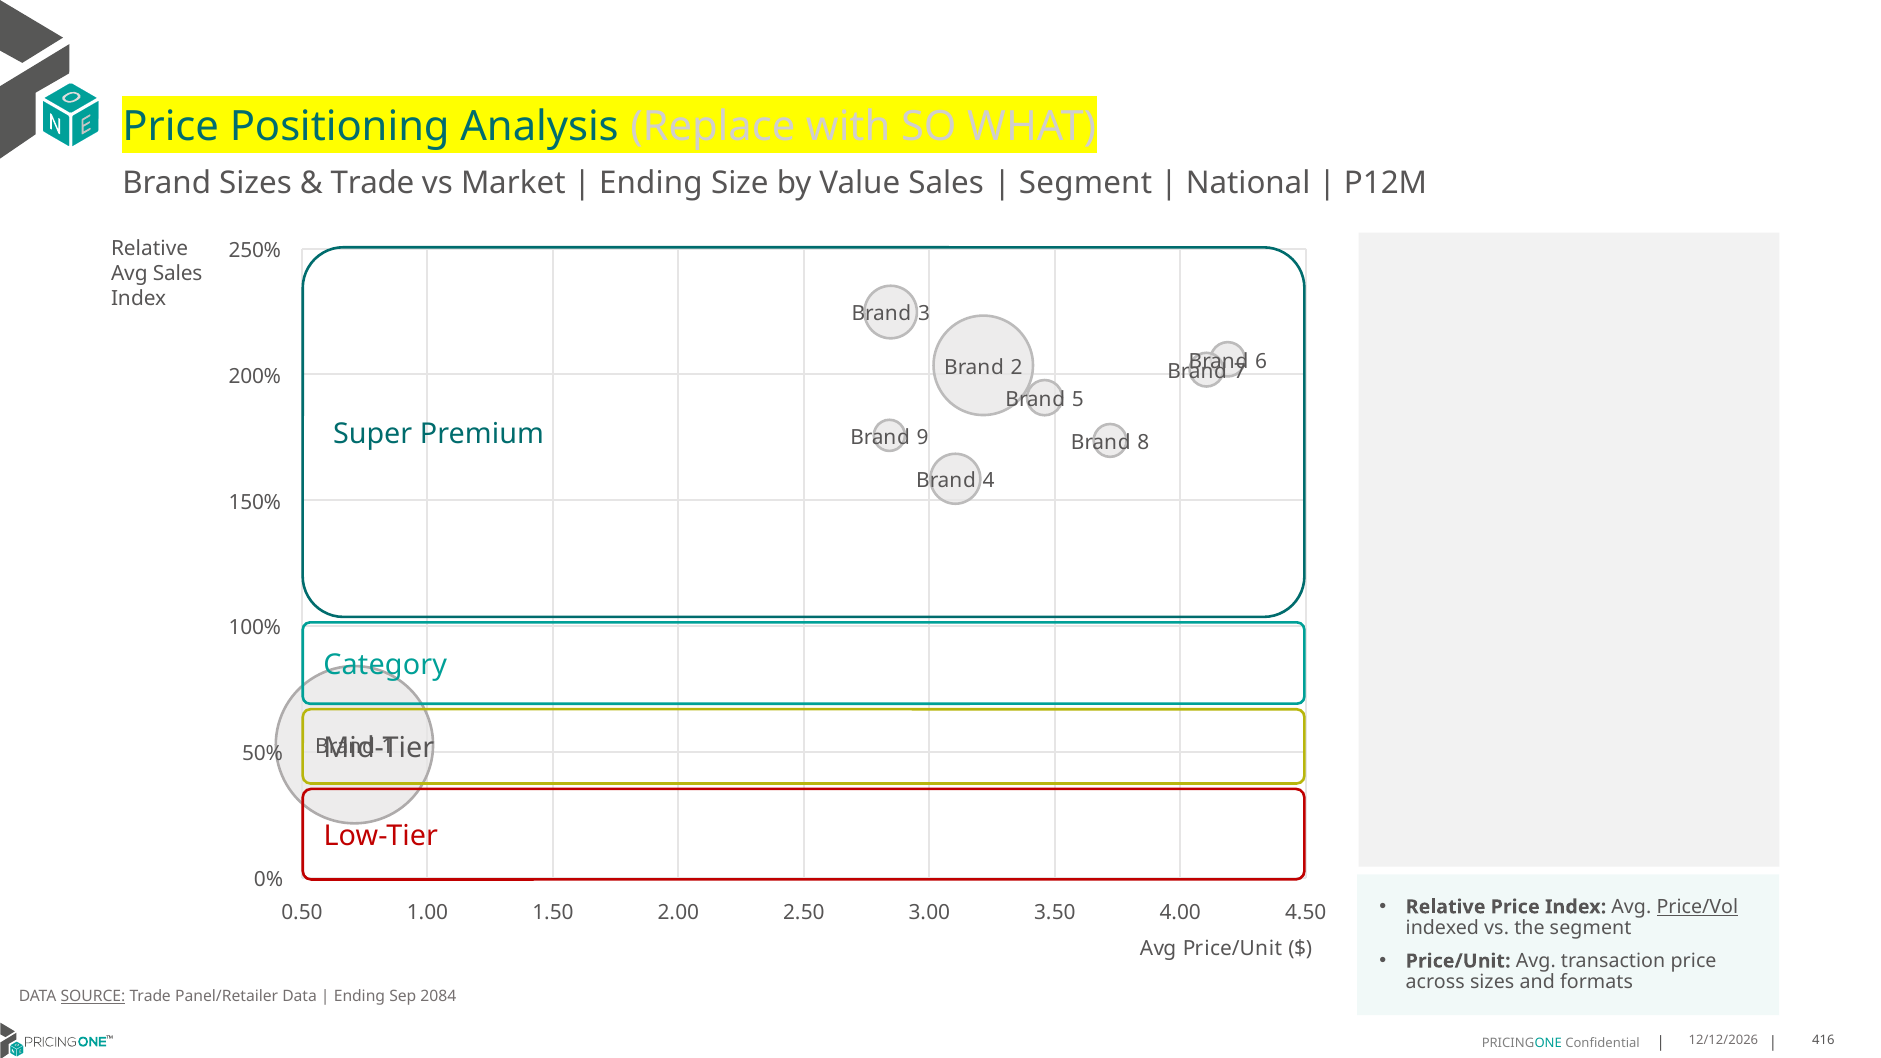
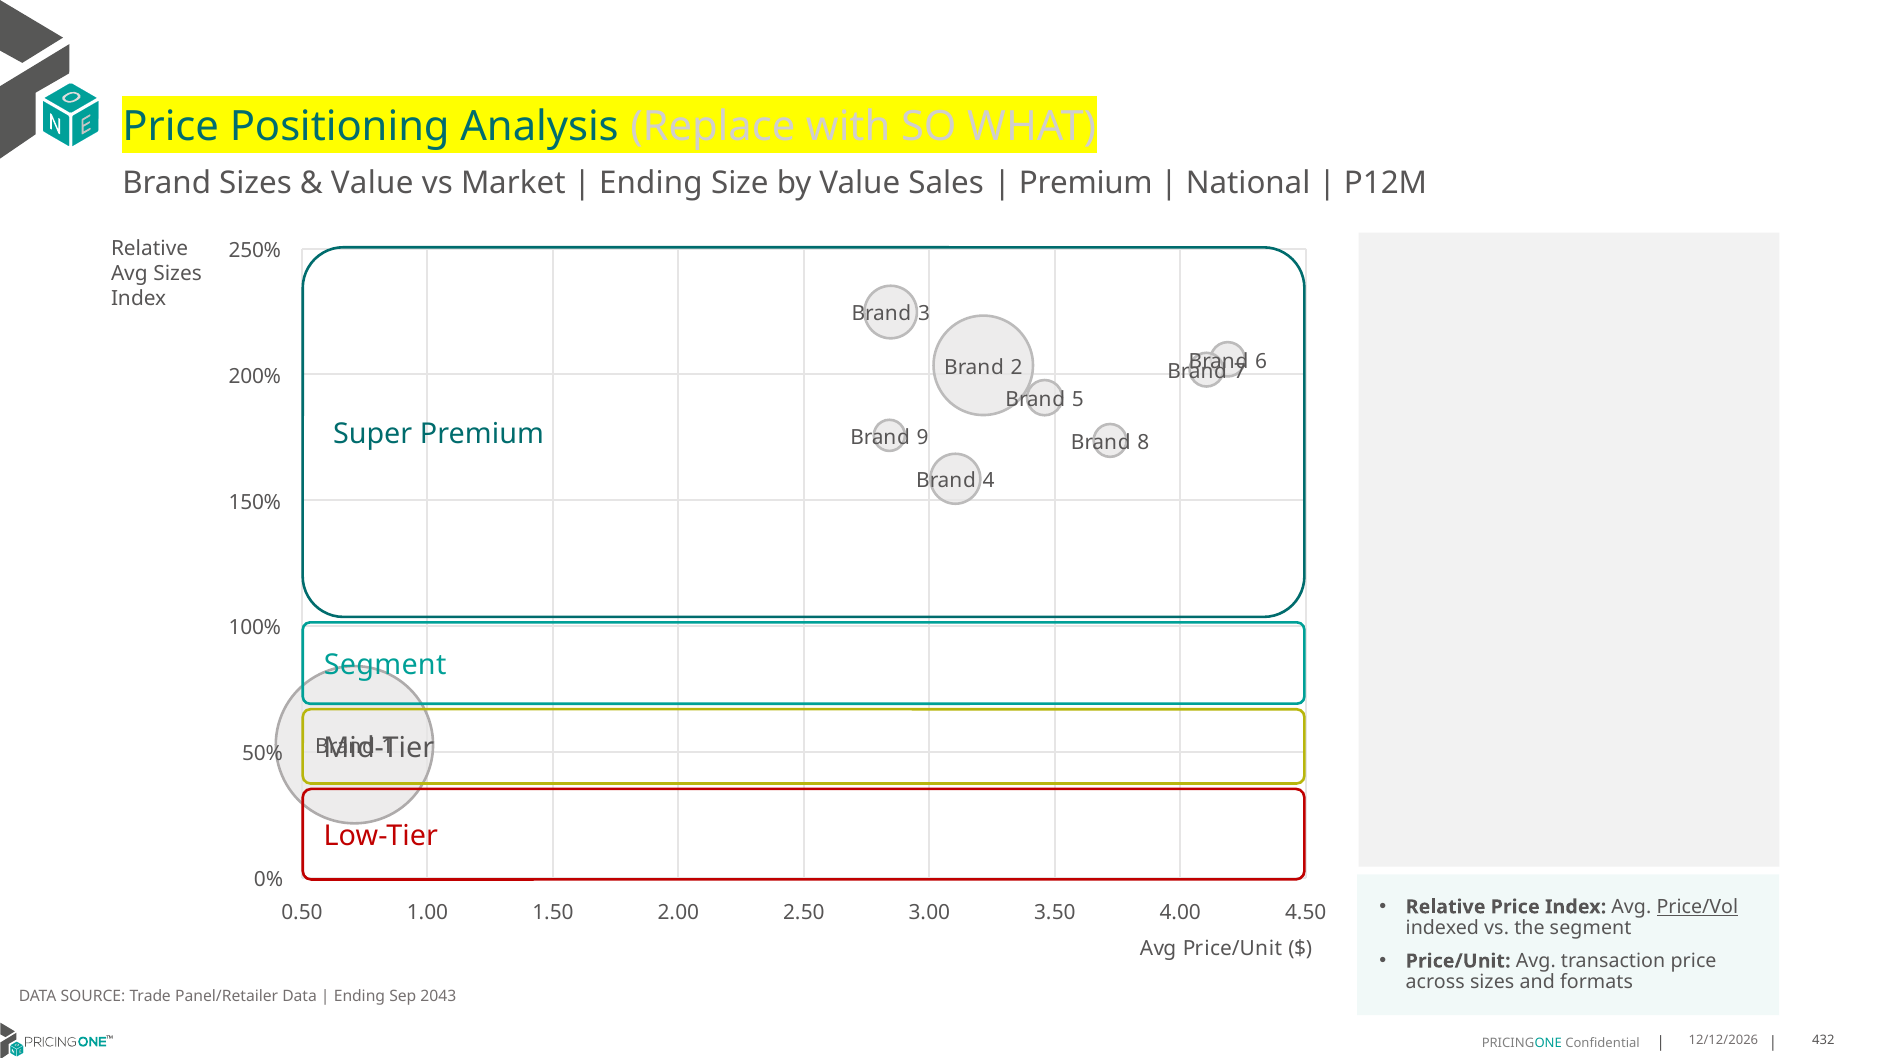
Trade at (372, 183): Trade -> Value
Segment at (1086, 183): Segment -> Premium
Avg Sales: Sales -> Sizes
Category at (385, 665): Category -> Segment
SOURCE underline: present -> none
2084: 2084 -> 2043
416: 416 -> 432
